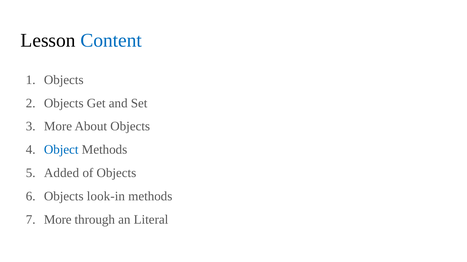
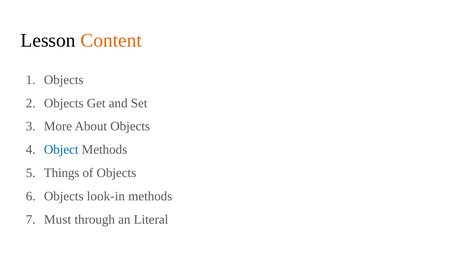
Content colour: blue -> orange
Added: Added -> Things
More at (58, 220): More -> Must
